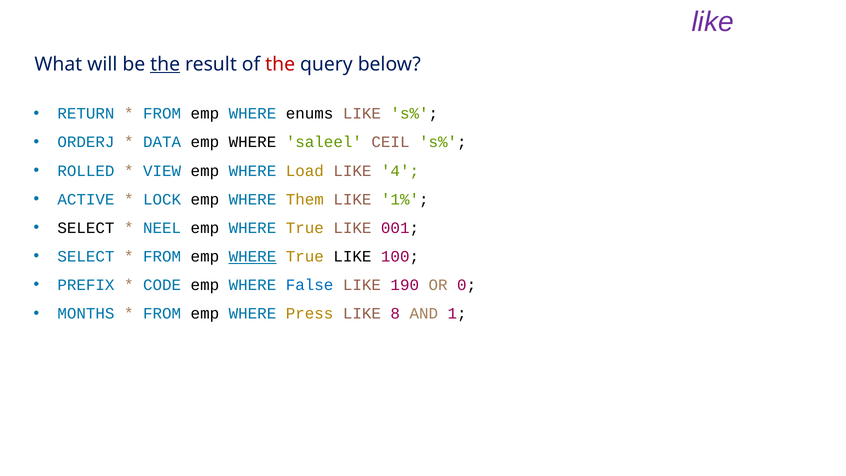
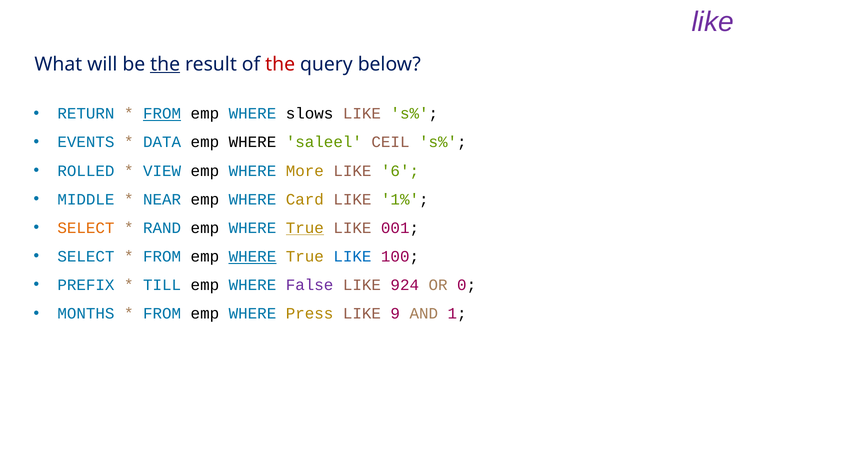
FROM at (162, 114) underline: none -> present
enums: enums -> slows
ORDERJ: ORDERJ -> EVENTS
Load: Load -> More
4: 4 -> 6
ACTIVE: ACTIVE -> MIDDLE
LOCK: LOCK -> NEAR
Them: Them -> Card
SELECT at (86, 228) colour: black -> orange
NEEL: NEEL -> RAND
True at (305, 228) underline: none -> present
LIKE at (352, 256) colour: black -> blue
CODE: CODE -> TILL
False colour: blue -> purple
190: 190 -> 924
8: 8 -> 9
